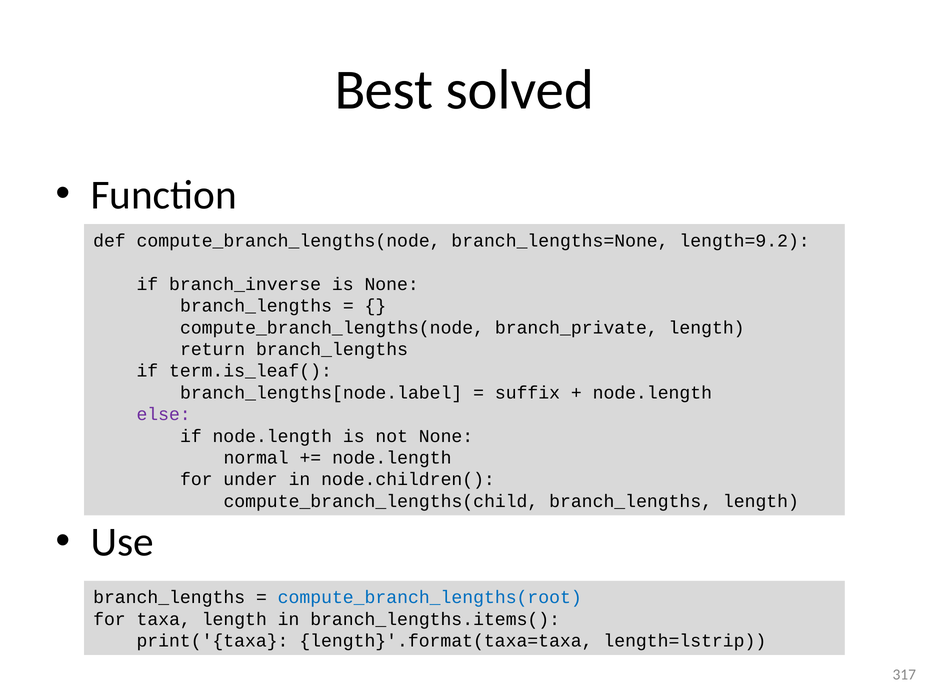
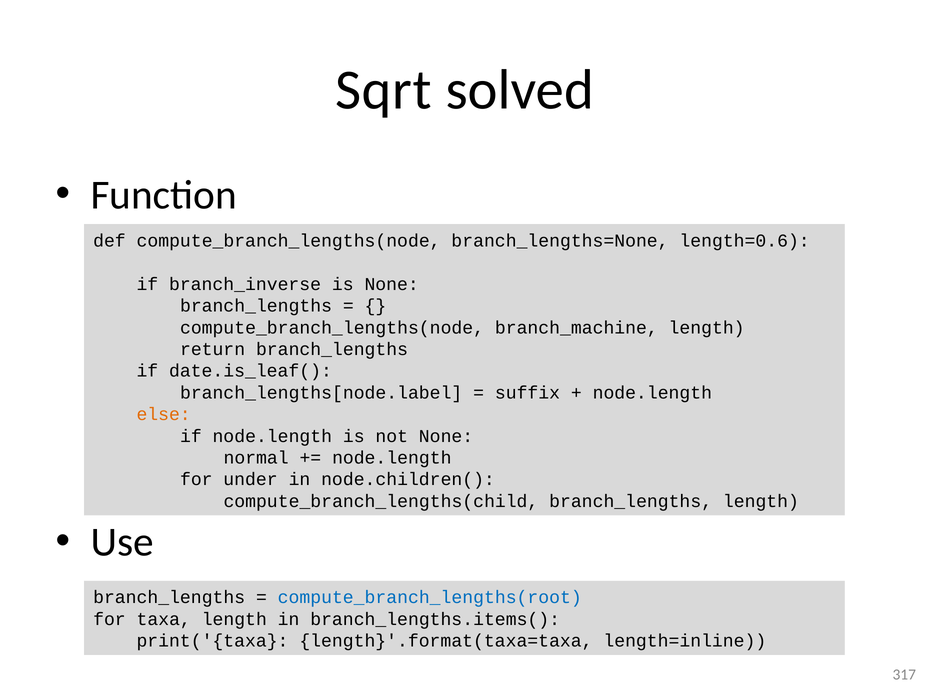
Best: Best -> Sqrt
length=9.2: length=9.2 -> length=0.6
branch_private: branch_private -> branch_machine
term.is_leaf(: term.is_leaf( -> date.is_leaf(
else colour: purple -> orange
length=lstrip: length=lstrip -> length=inline
